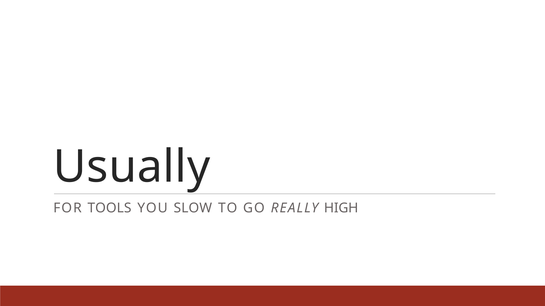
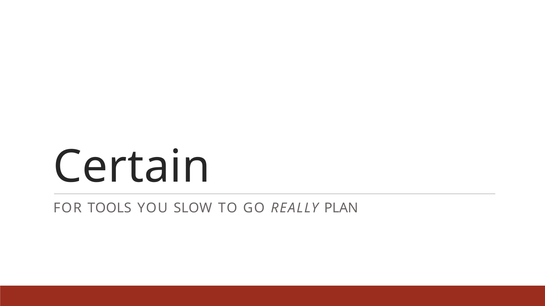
Usually: Usually -> Certain
HIGH: HIGH -> PLAN
